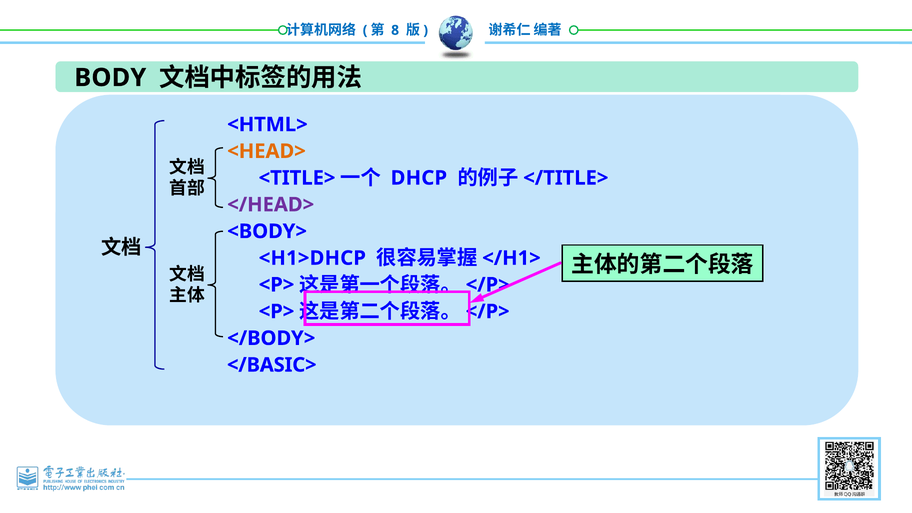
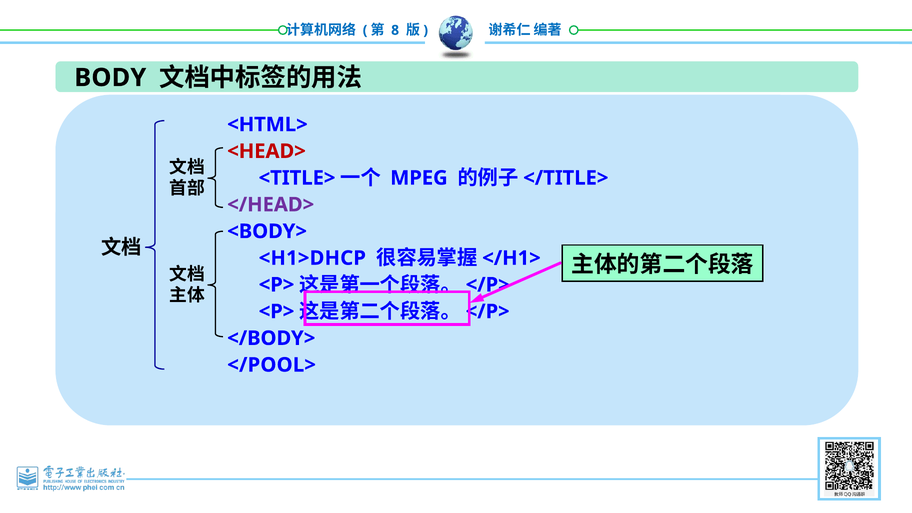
<HEAD> colour: orange -> red
DHCP: DHCP -> MPEG
</BASIC>: </BASIC> -> </POOL>
